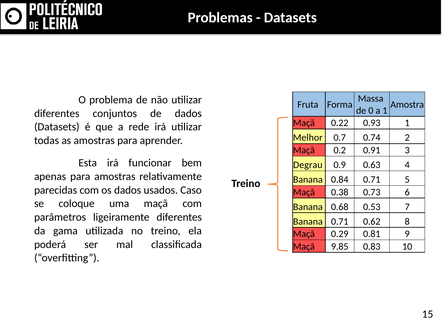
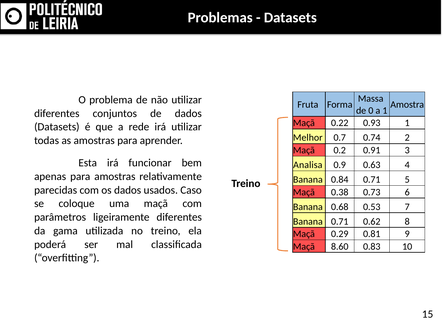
Degrau: Degrau -> Analisa
9.85: 9.85 -> 8.60
